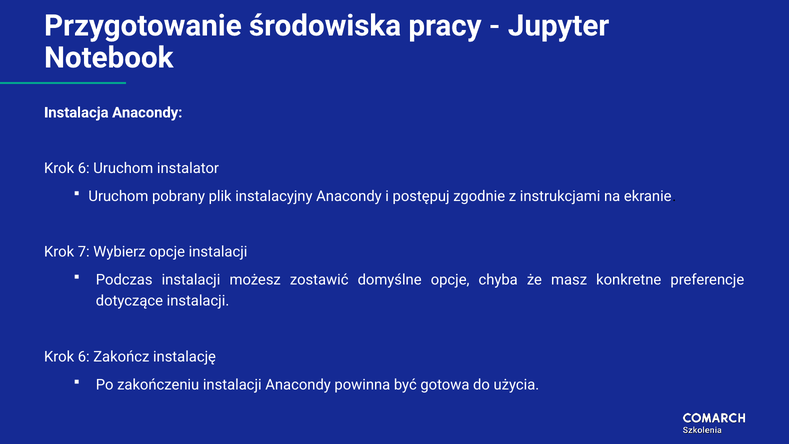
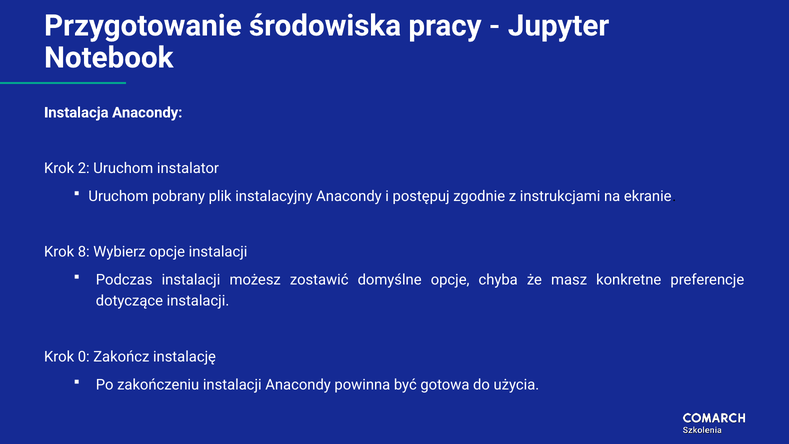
6 at (84, 168): 6 -> 2
7: 7 -> 8
6 at (84, 357): 6 -> 0
